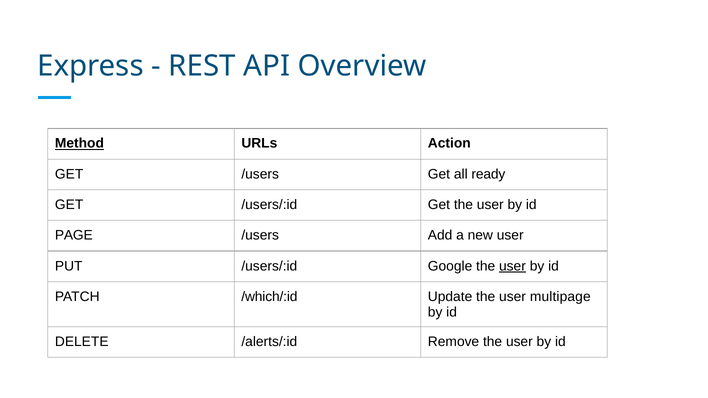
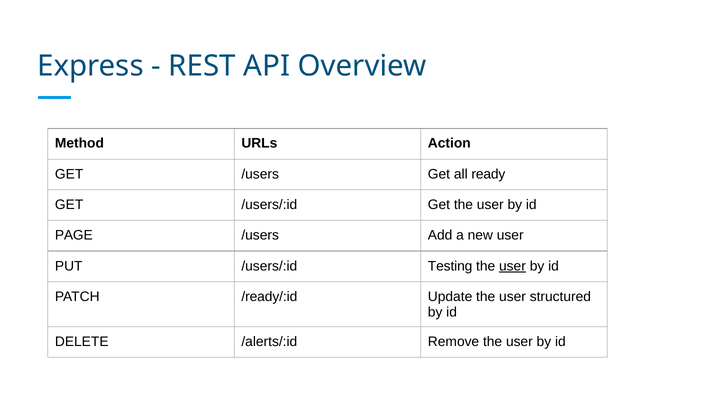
Method underline: present -> none
Google: Google -> Testing
/which/:id: /which/:id -> /ready/:id
multipage: multipage -> structured
